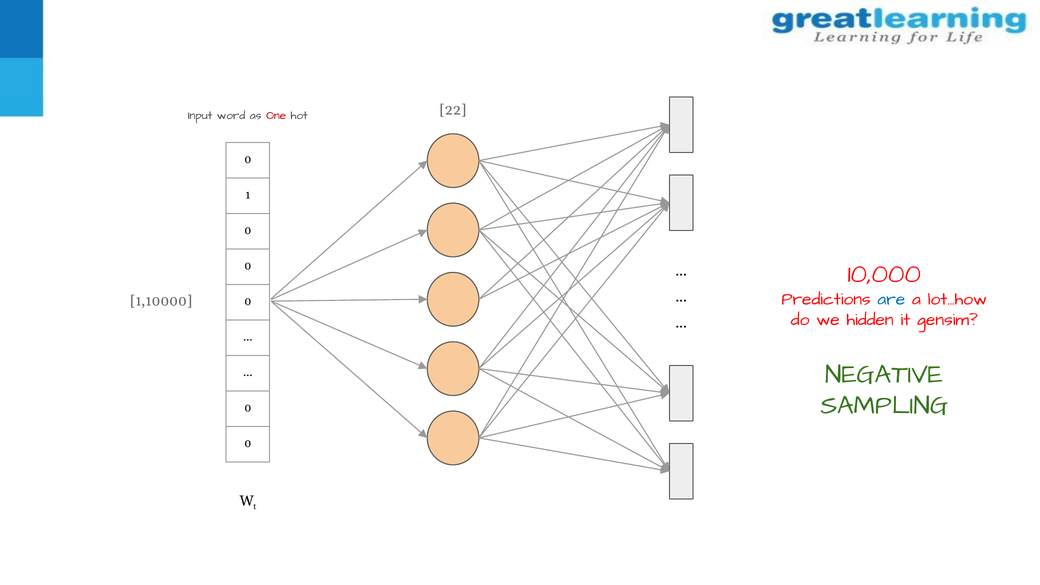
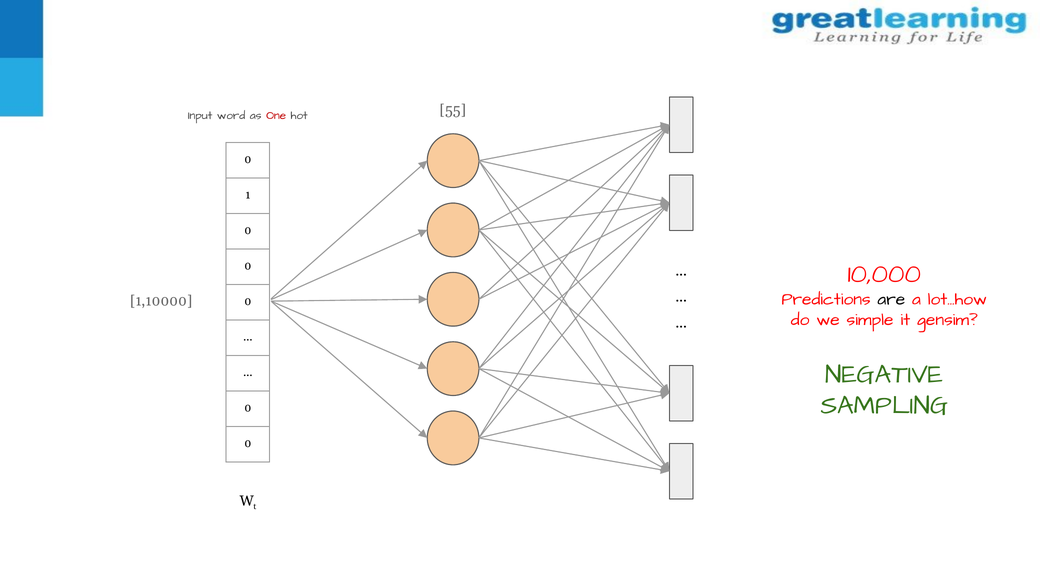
22: 22 -> 55
are colour: blue -> black
hidden: hidden -> simple
